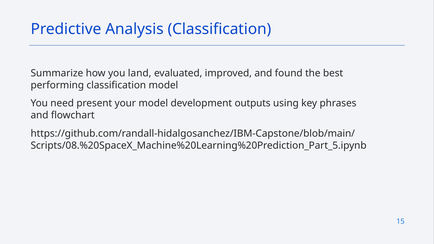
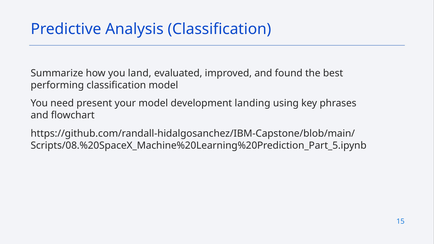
outputs: outputs -> landing
